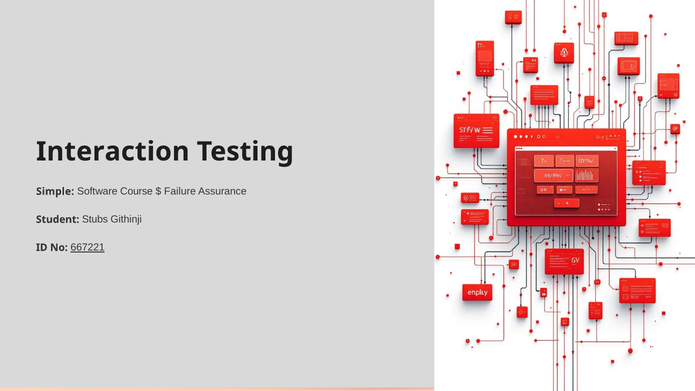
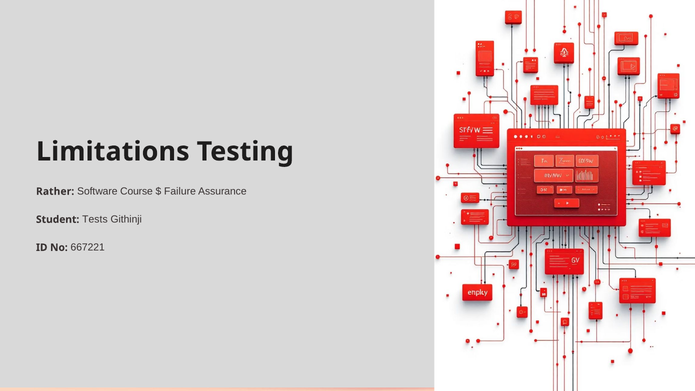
Interaction: Interaction -> Limitations
Simple: Simple -> Rather
Stubs: Stubs -> Tests
667221 underline: present -> none
